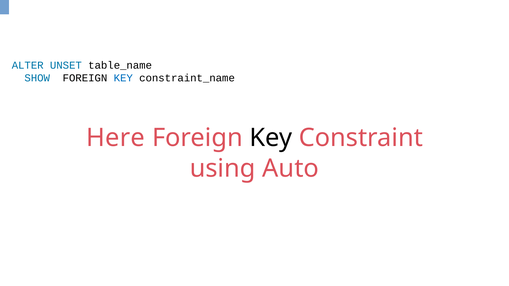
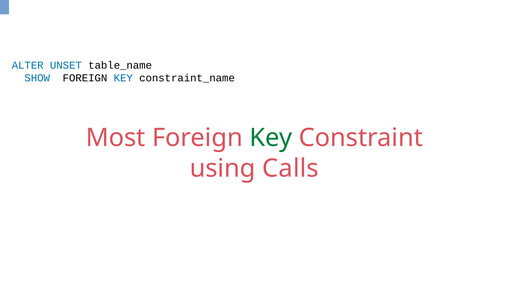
Here: Here -> Most
Key at (271, 138) colour: black -> green
Auto: Auto -> Calls
